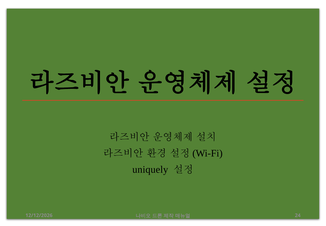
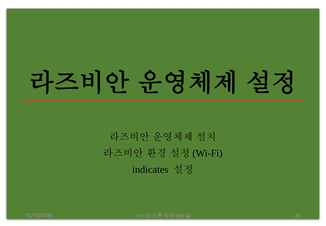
uniquely: uniquely -> indicates
